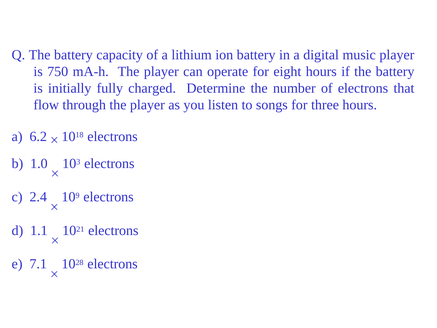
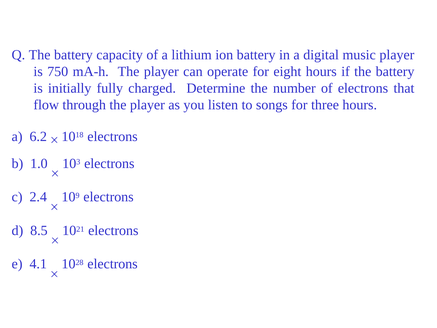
1.1: 1.1 -> 8.5
7.1: 7.1 -> 4.1
